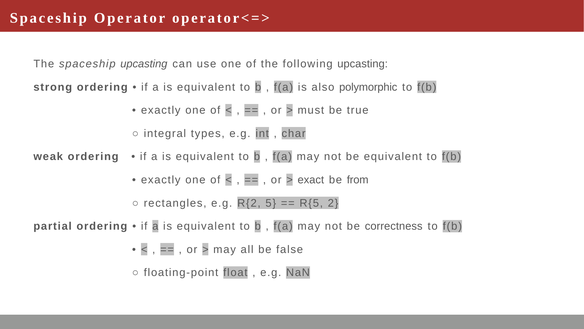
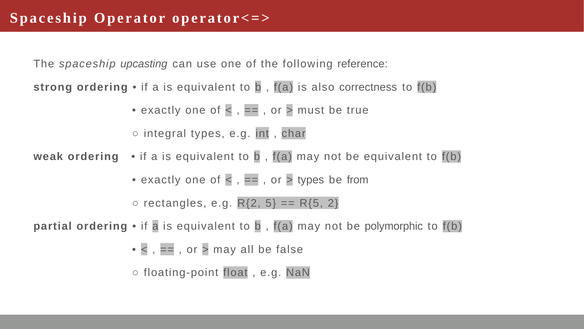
following upcasting: upcasting -> reference
polymorphic: polymorphic -> correctness
exact at (311, 180): exact -> types
correctness: correctness -> polymorphic
